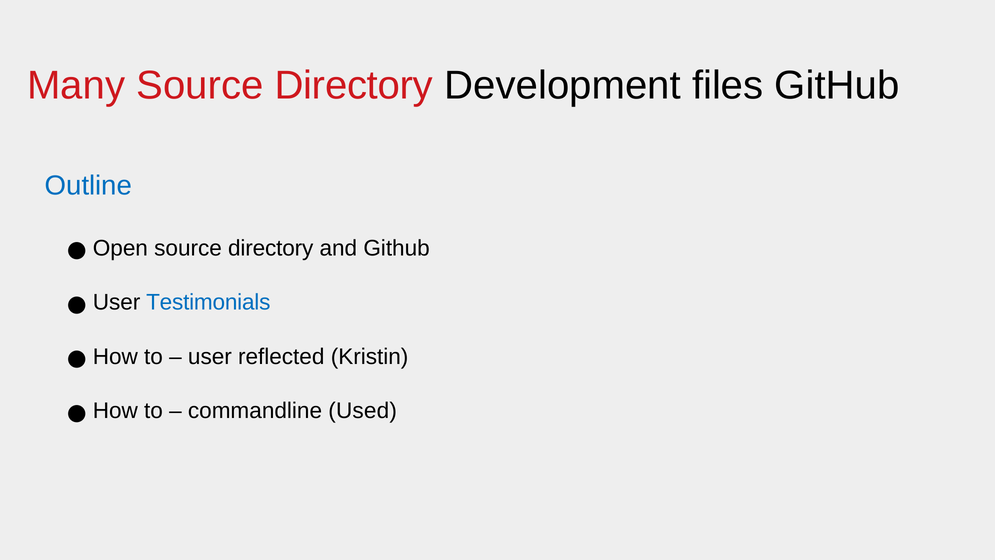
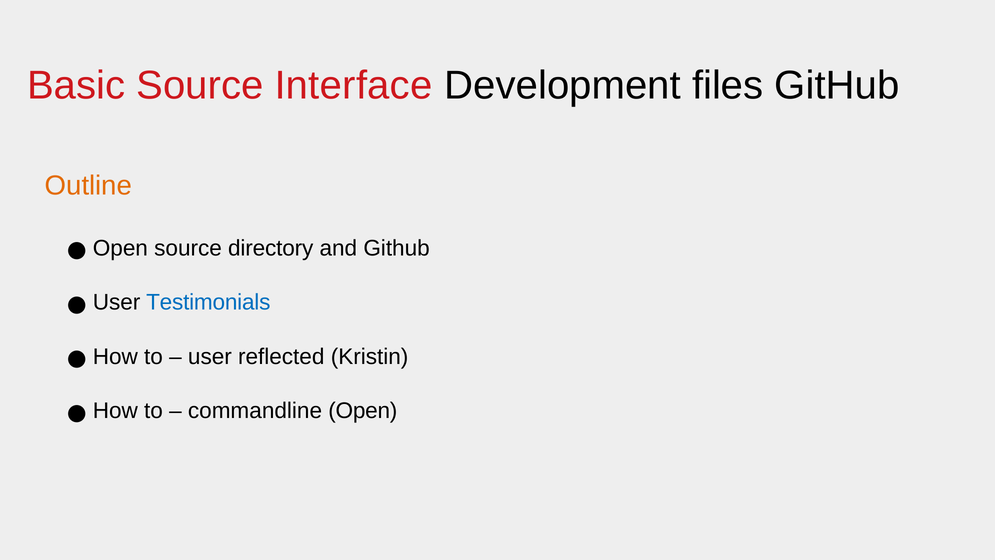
Many: Many -> Basic
Directory at (354, 86): Directory -> Interface
Outline colour: blue -> orange
commandline Used: Used -> Open
